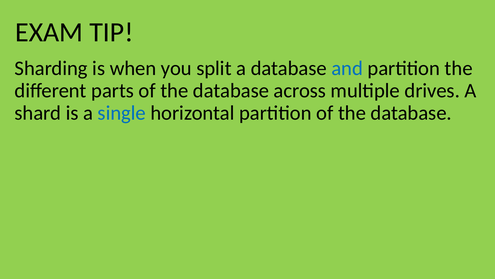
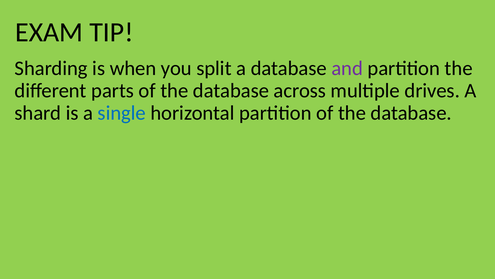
and colour: blue -> purple
